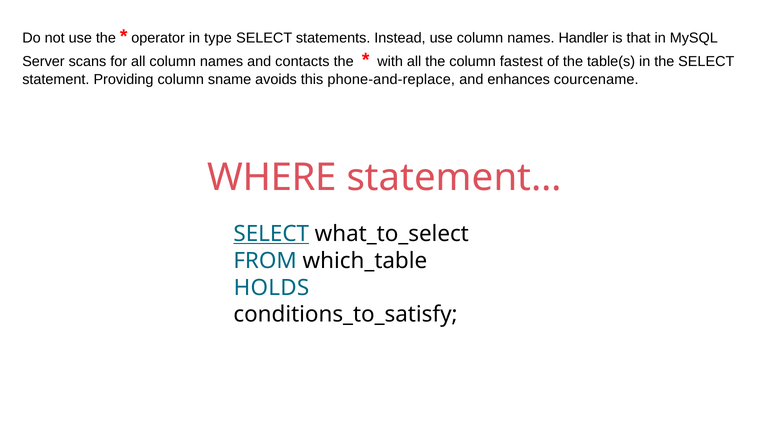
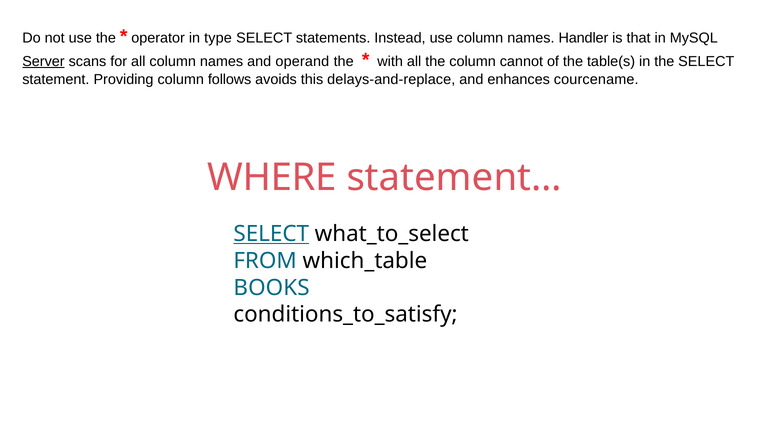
Server underline: none -> present
contacts: contacts -> operand
fastest: fastest -> cannot
sname: sname -> follows
phone-and-replace: phone-and-replace -> delays-and-replace
HOLDS: HOLDS -> BOOKS
